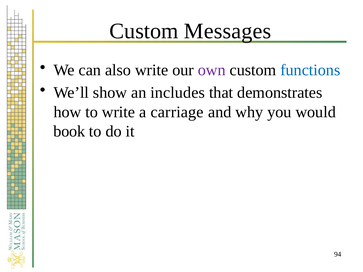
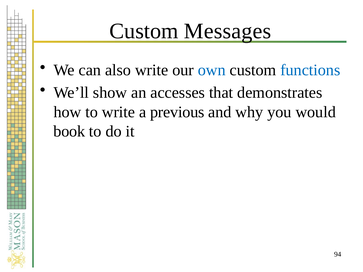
own colour: purple -> blue
includes: includes -> accesses
carriage: carriage -> previous
